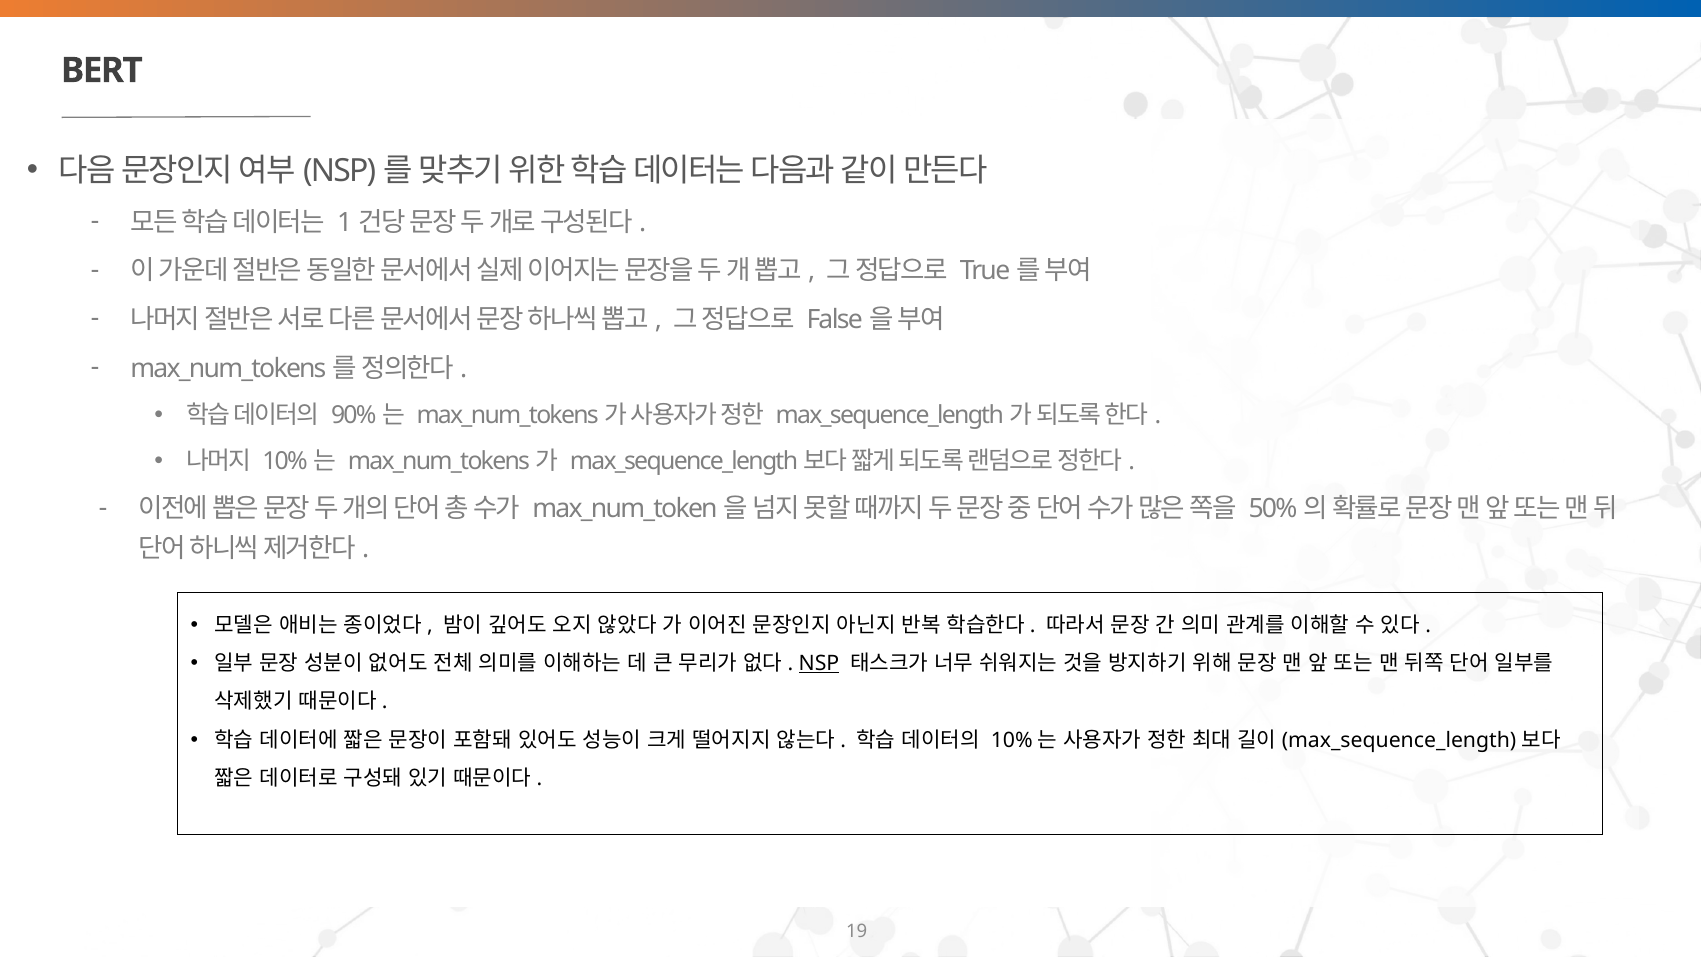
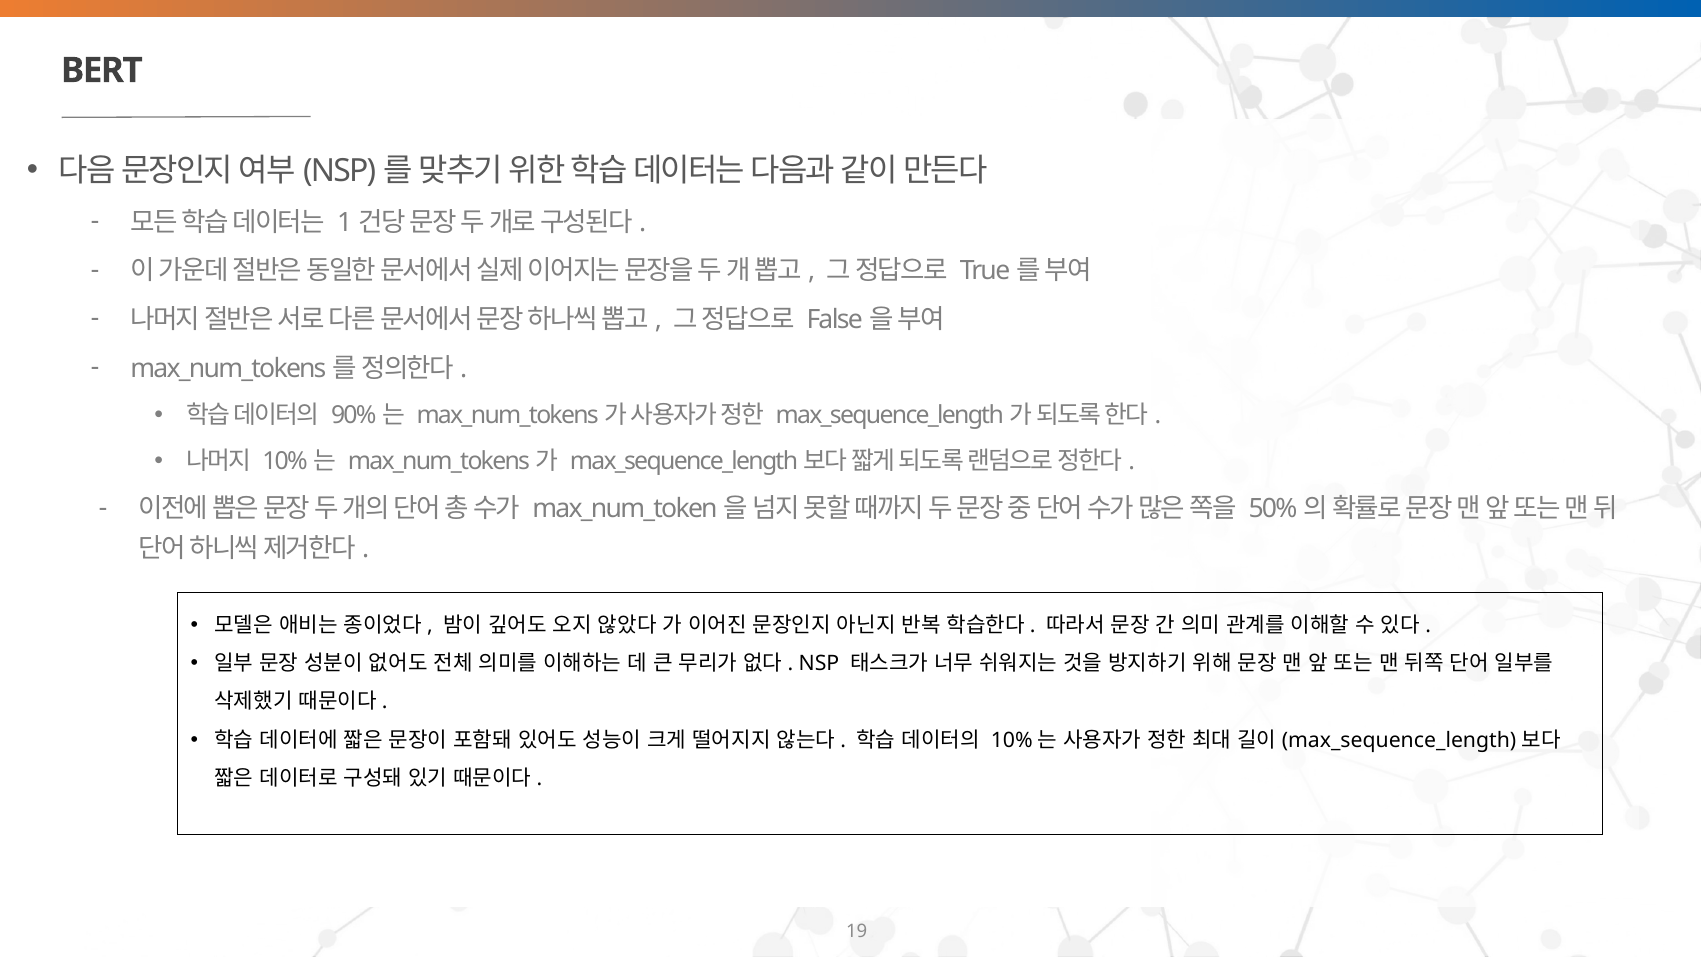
NSP underline: present -> none
